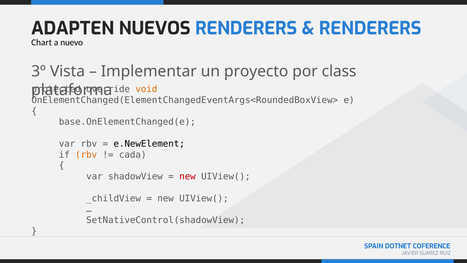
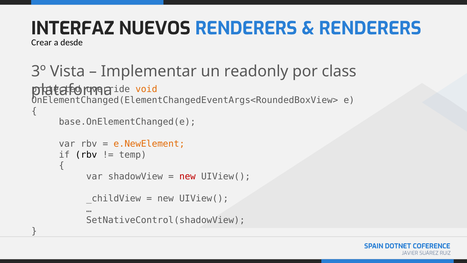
ADAPTEN: ADAPTEN -> INTERFAZ
Chart: Chart -> Crear
nuevo: nuevo -> desde
proyecto: proyecto -> readonly
e.NewElement colour: black -> orange
rbv at (86, 155) colour: orange -> black
cada: cada -> temp
